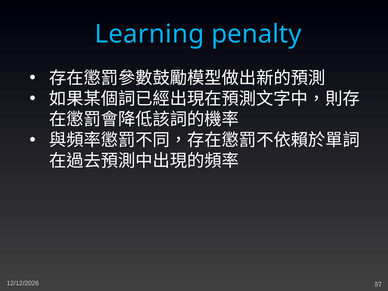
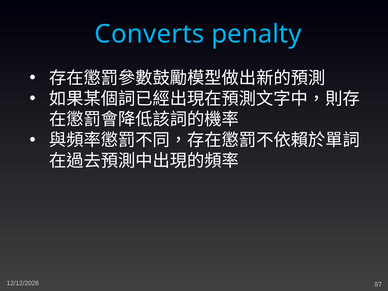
Learning: Learning -> Converts
